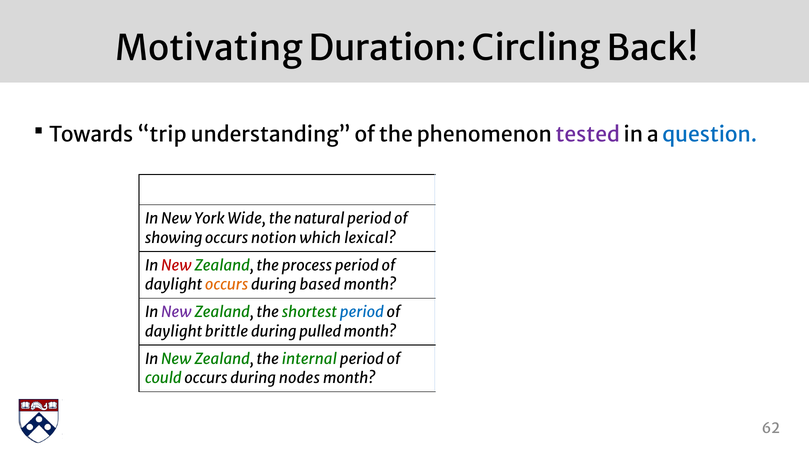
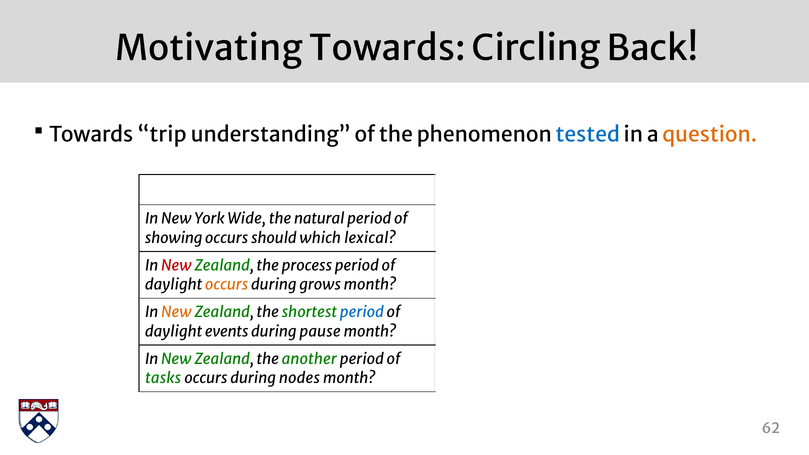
Motivating Duration: Duration -> Towards
tested colour: purple -> blue
question colour: blue -> orange
notion: notion -> should
based: based -> grows
New at (176, 312) colour: purple -> orange
brittle: brittle -> events
pulled: pulled -> pause
internal: internal -> another
could: could -> tasks
